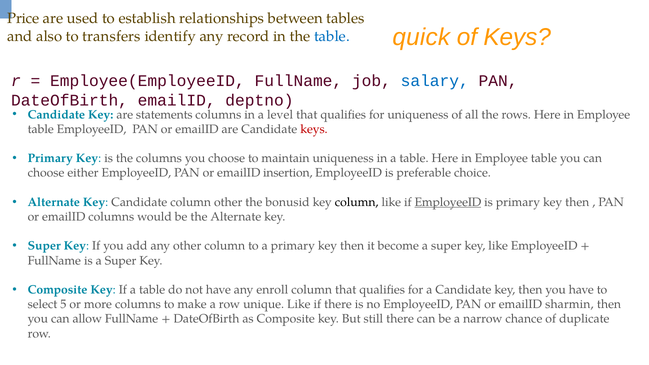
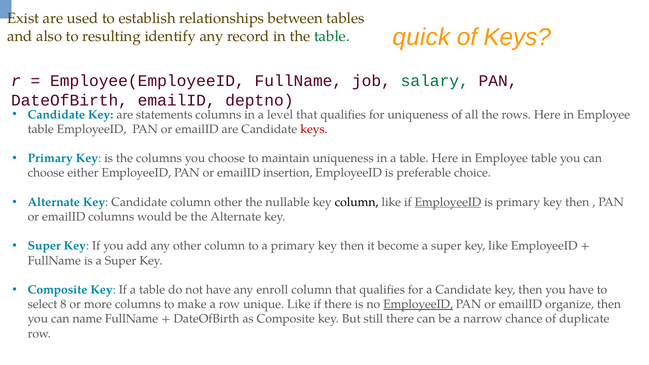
Price: Price -> Exist
transfers: transfers -> resulting
table at (332, 36) colour: blue -> green
salary colour: blue -> green
bonusid: bonusid -> nullable
5: 5 -> 8
EmployeeID at (418, 304) underline: none -> present
sharmin: sharmin -> organize
allow: allow -> name
